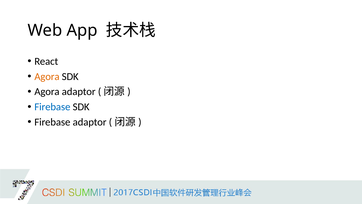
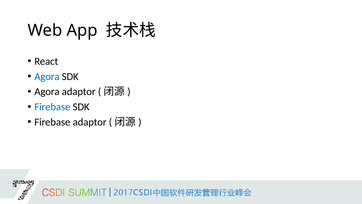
Agora at (47, 76) colour: orange -> blue
